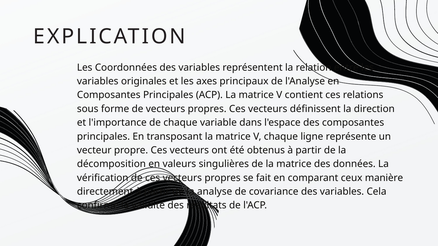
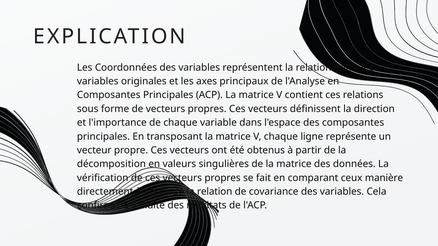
de la analyse: analyse -> relation
